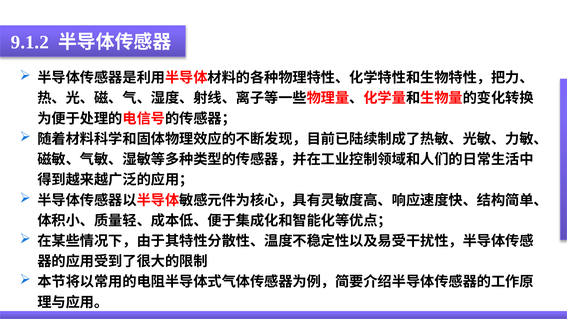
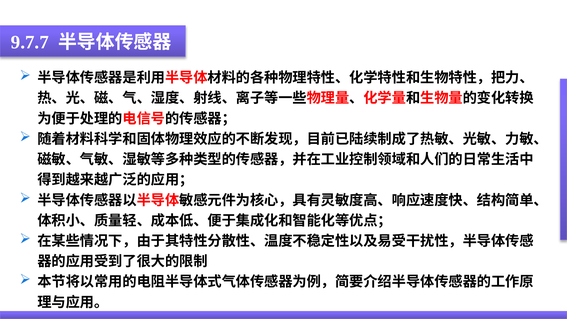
9.1.2: 9.1.2 -> 9.7.7
